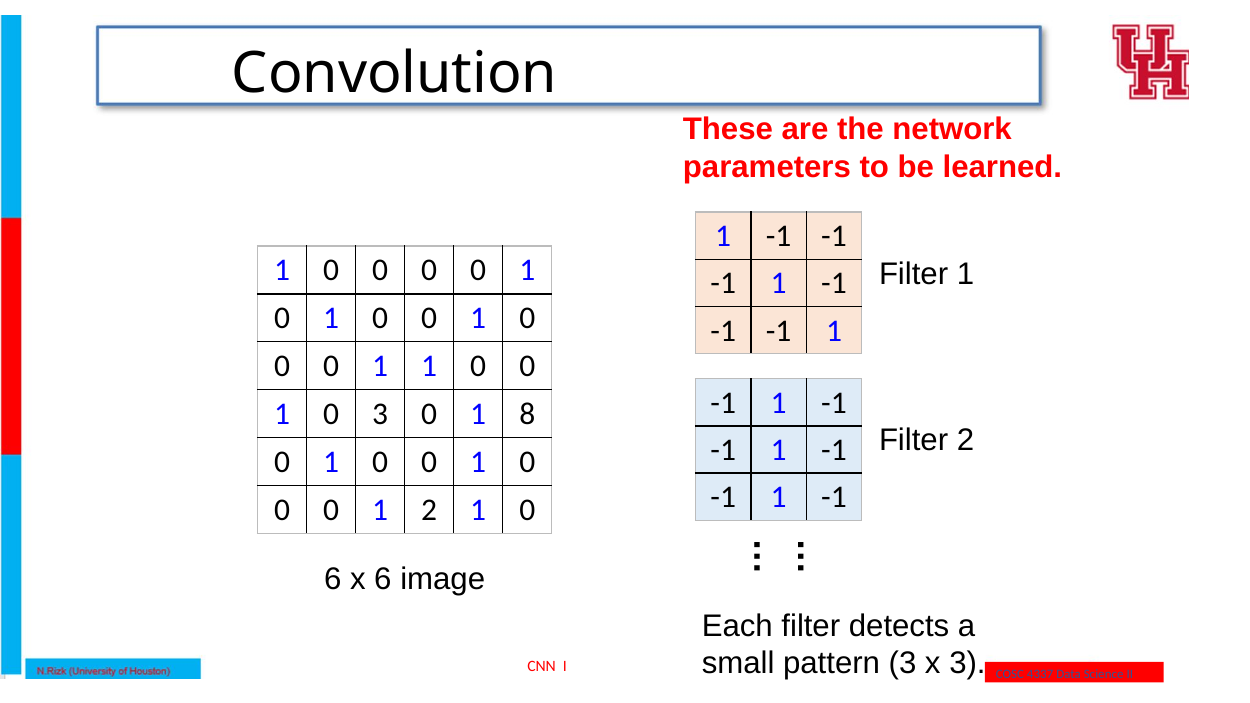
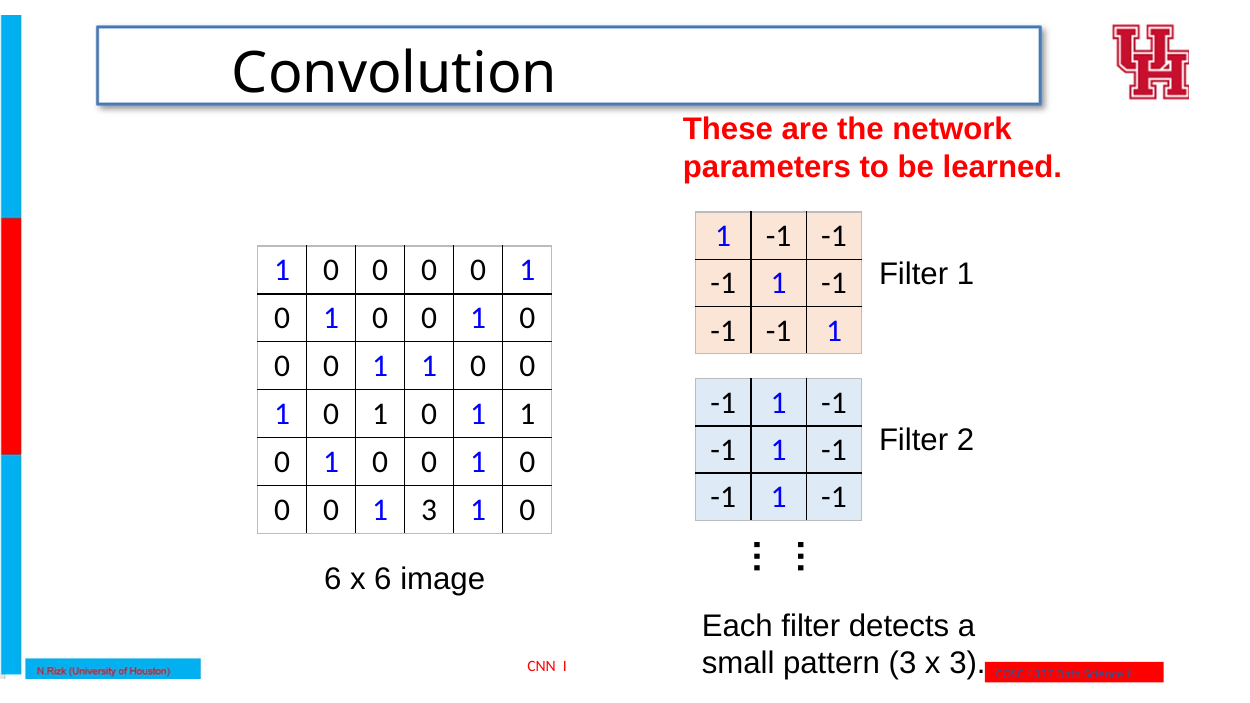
3 at (380, 414): 3 -> 1
8 at (527, 414): 8 -> 1
1 2: 2 -> 3
